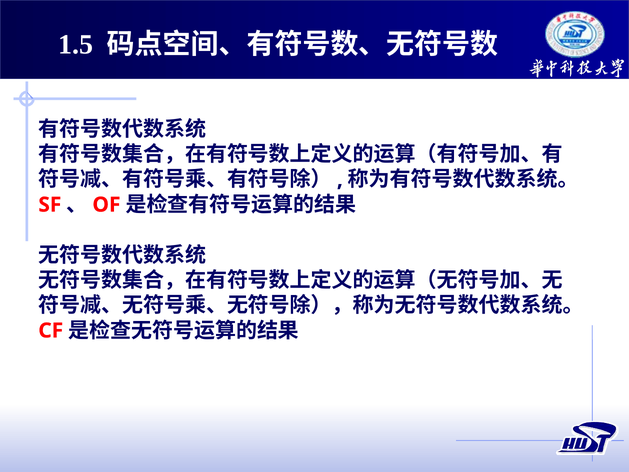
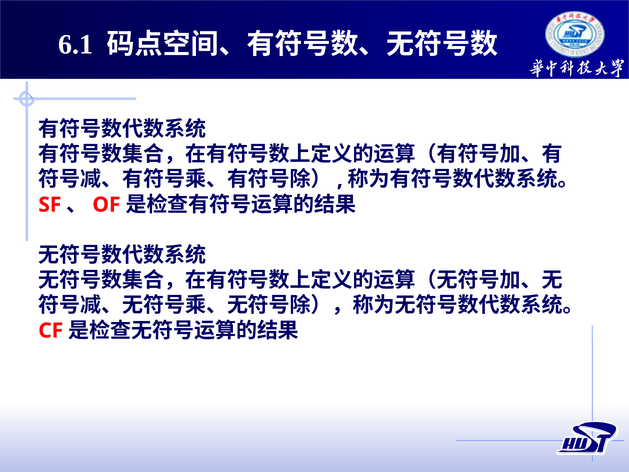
1.5: 1.5 -> 6.1
